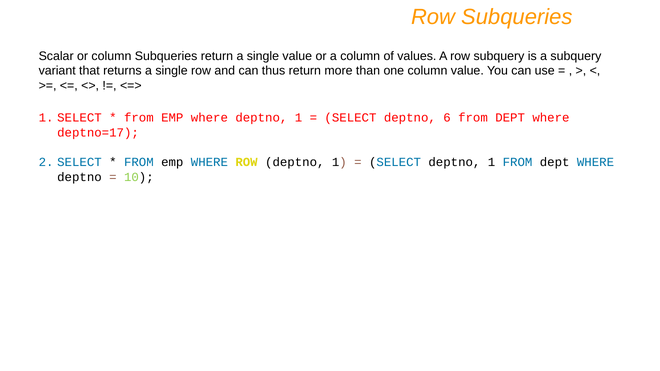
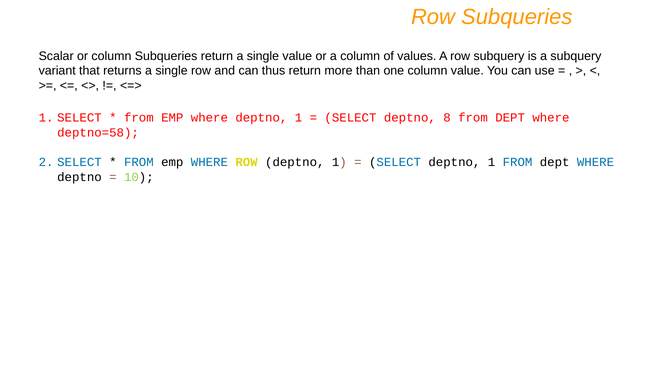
6: 6 -> 8
deptno=17: deptno=17 -> deptno=58
